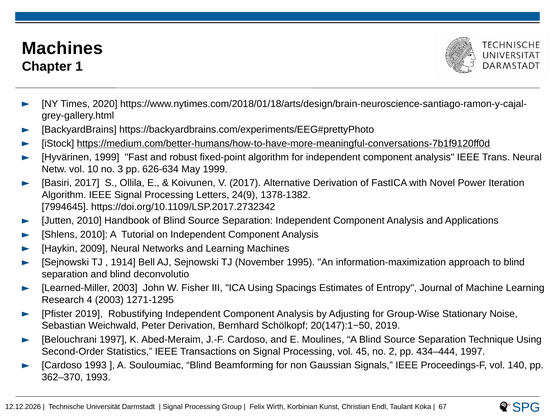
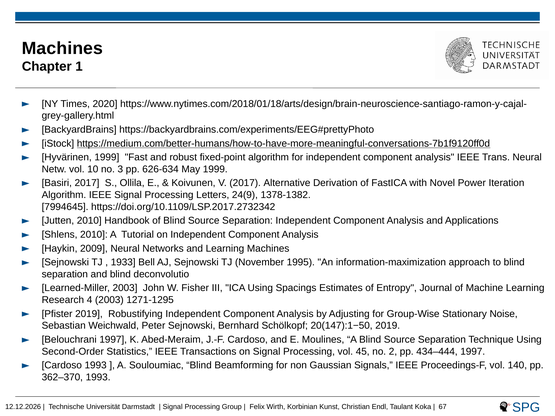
1914: 1914 -> 1933
Peter Derivation: Derivation -> Sejnowski
